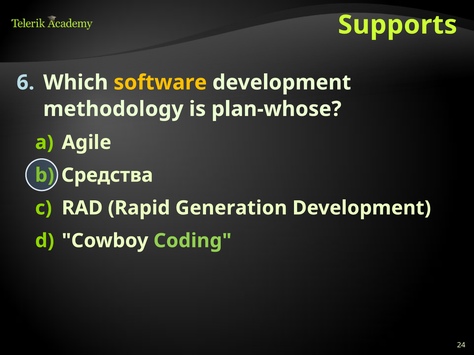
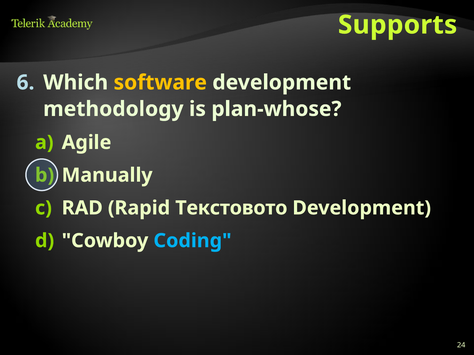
Средства: Средства -> Manually
Generation: Generation -> Текстовото
Coding colour: light green -> light blue
